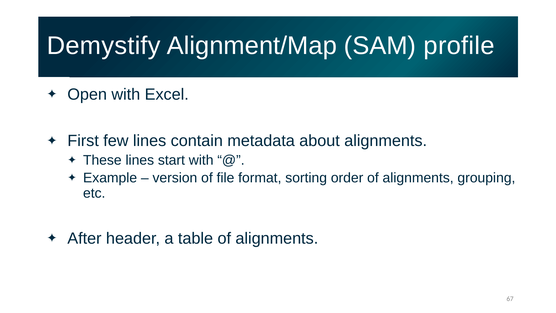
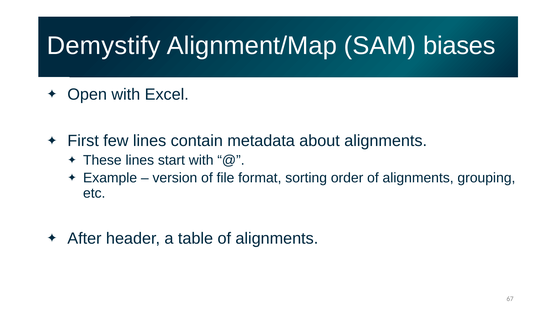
profile: profile -> biases
